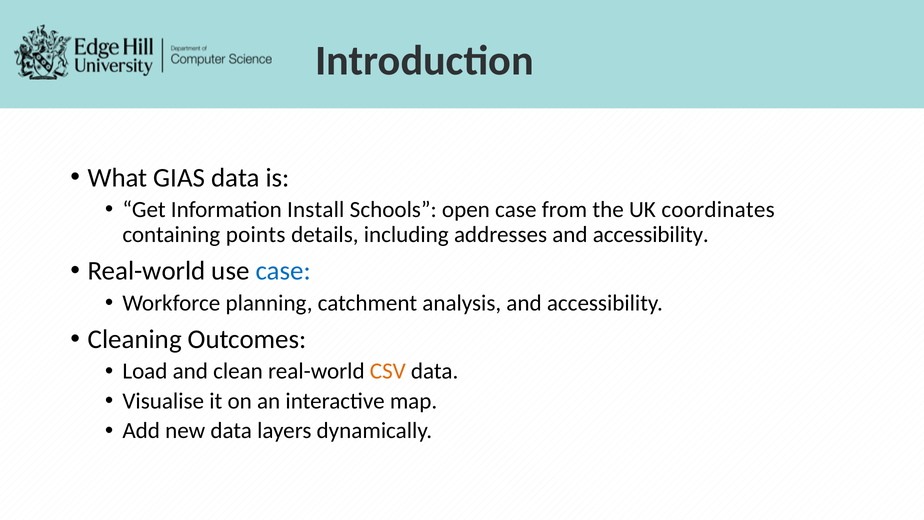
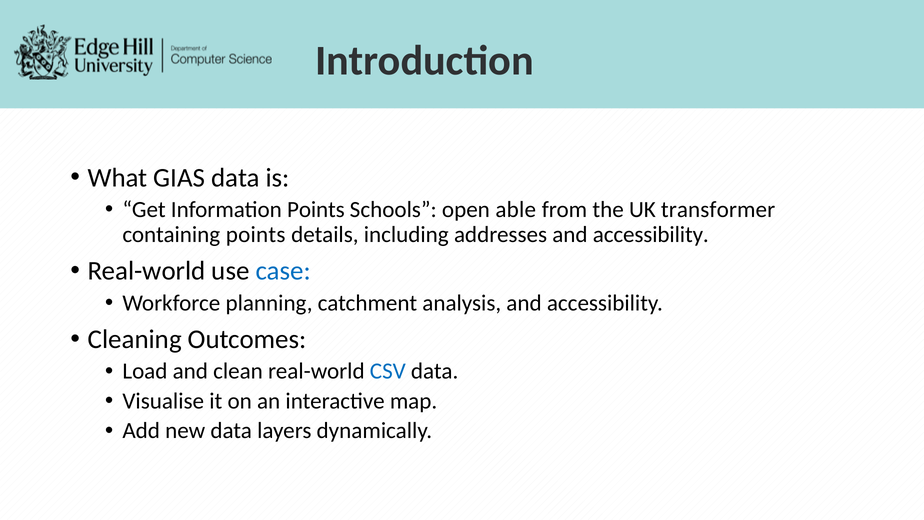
Information Install: Install -> Points
open case: case -> able
coordinates: coordinates -> transformer
CSV colour: orange -> blue
